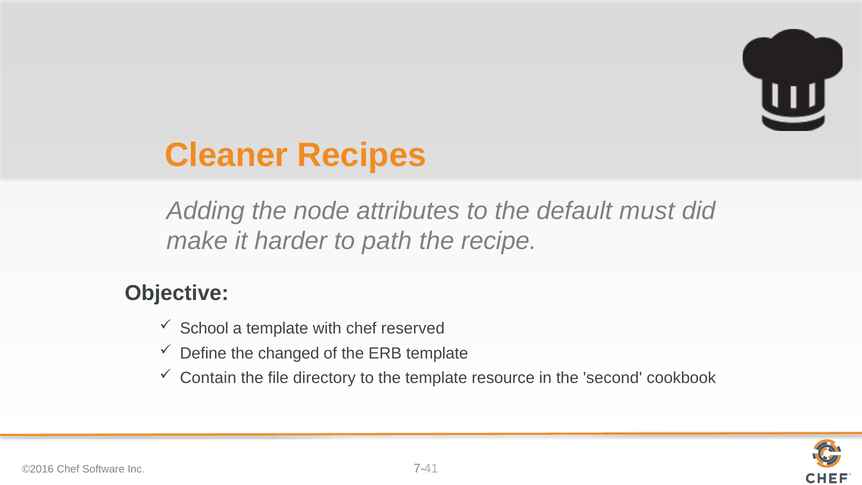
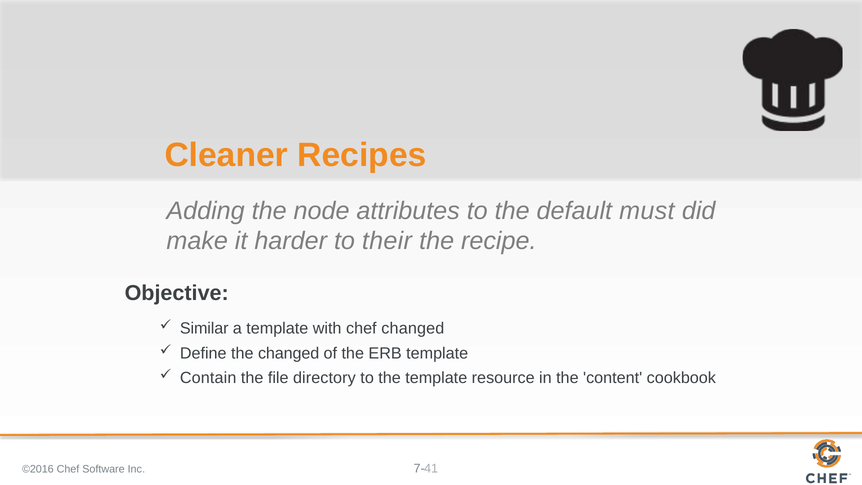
path: path -> their
School: School -> Similar
chef reserved: reserved -> changed
second: second -> content
